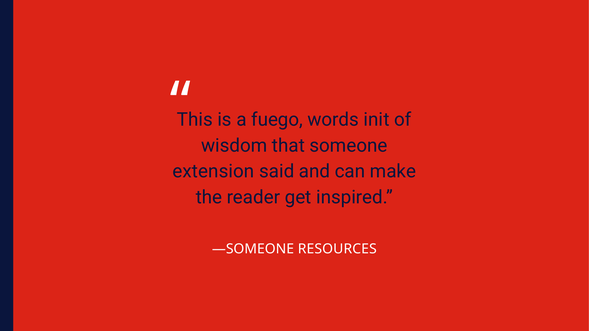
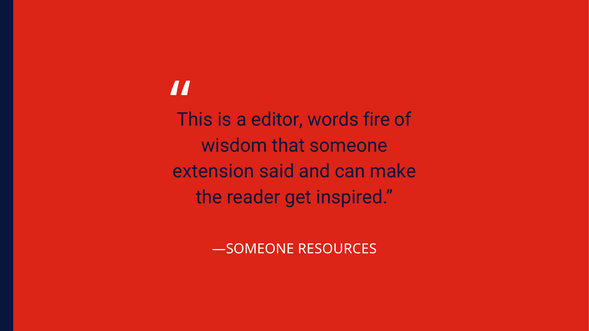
fuego: fuego -> editor
init: init -> fire
